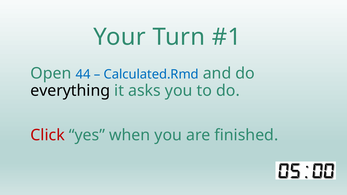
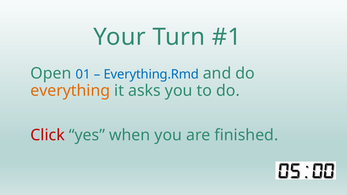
44: 44 -> 01
Calculated.Rmd: Calculated.Rmd -> Everything.Rmd
everything colour: black -> orange
